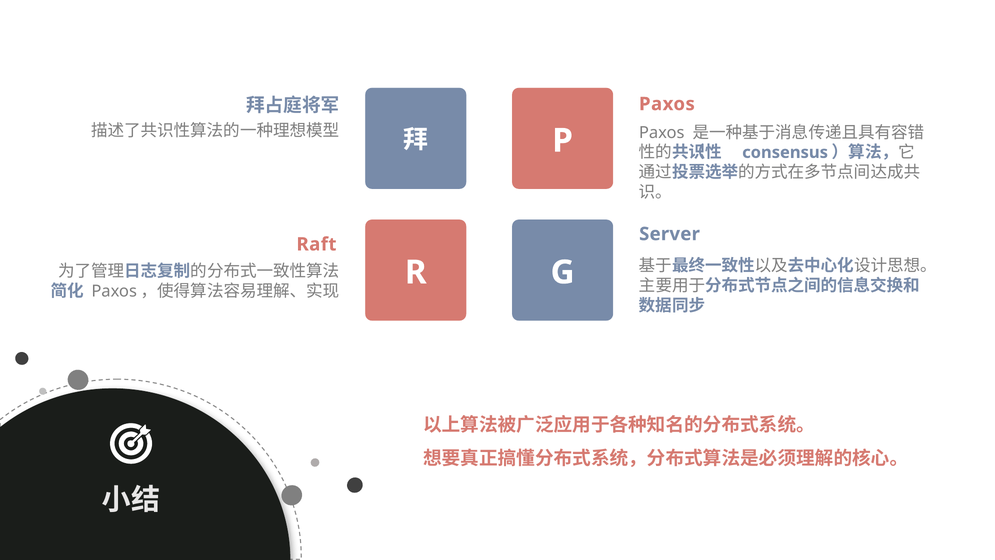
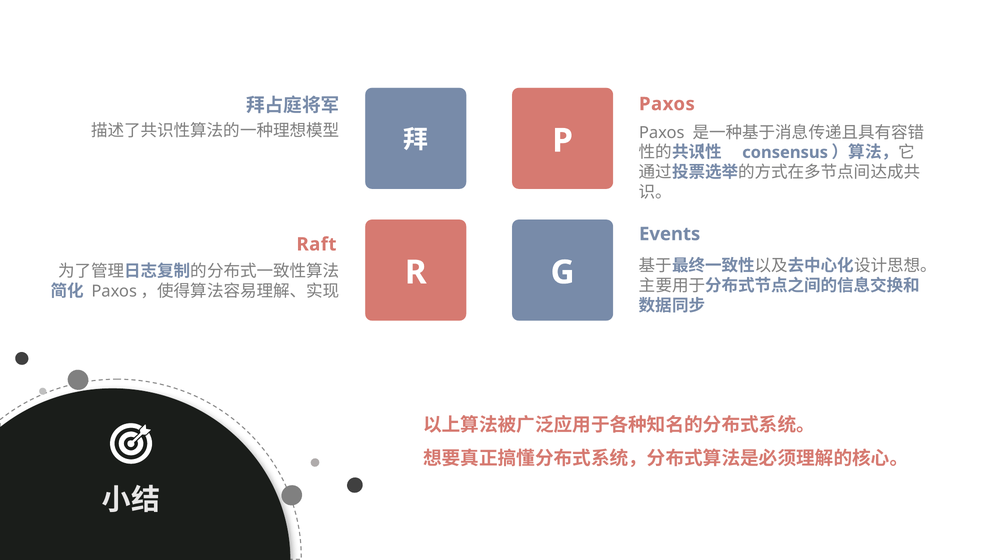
Server: Server -> Events
